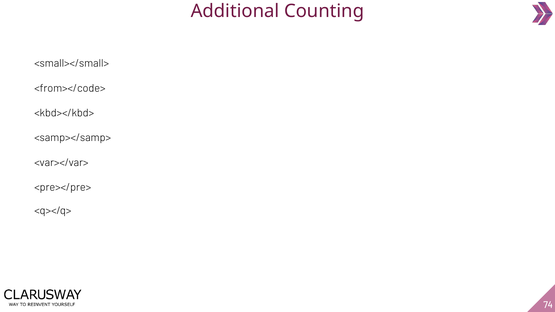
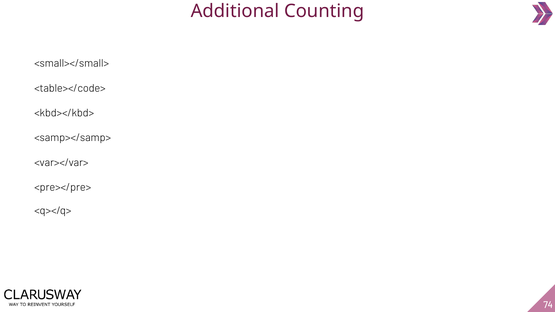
<from></code>: <from></code> -> <table></code>
